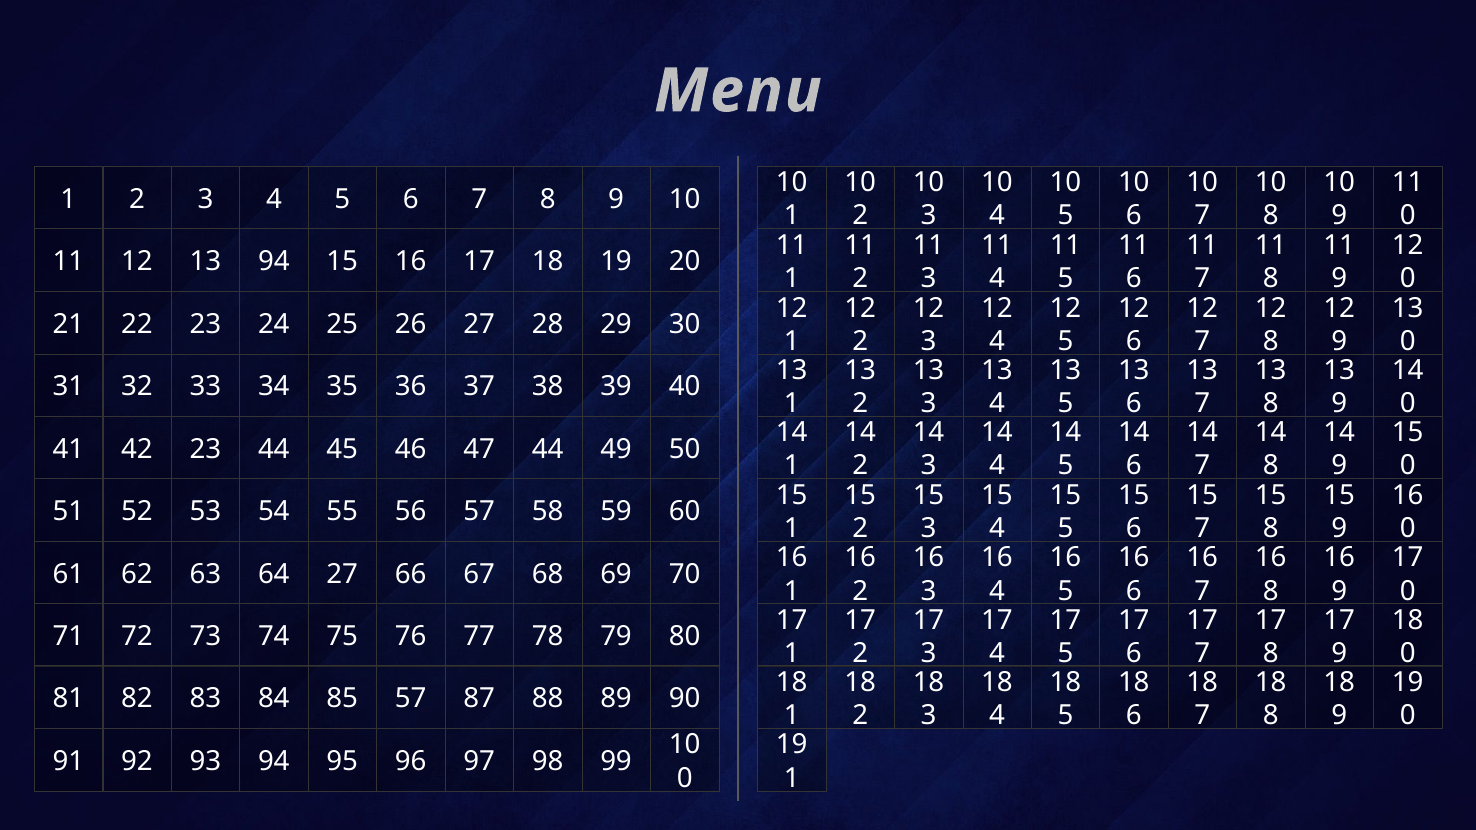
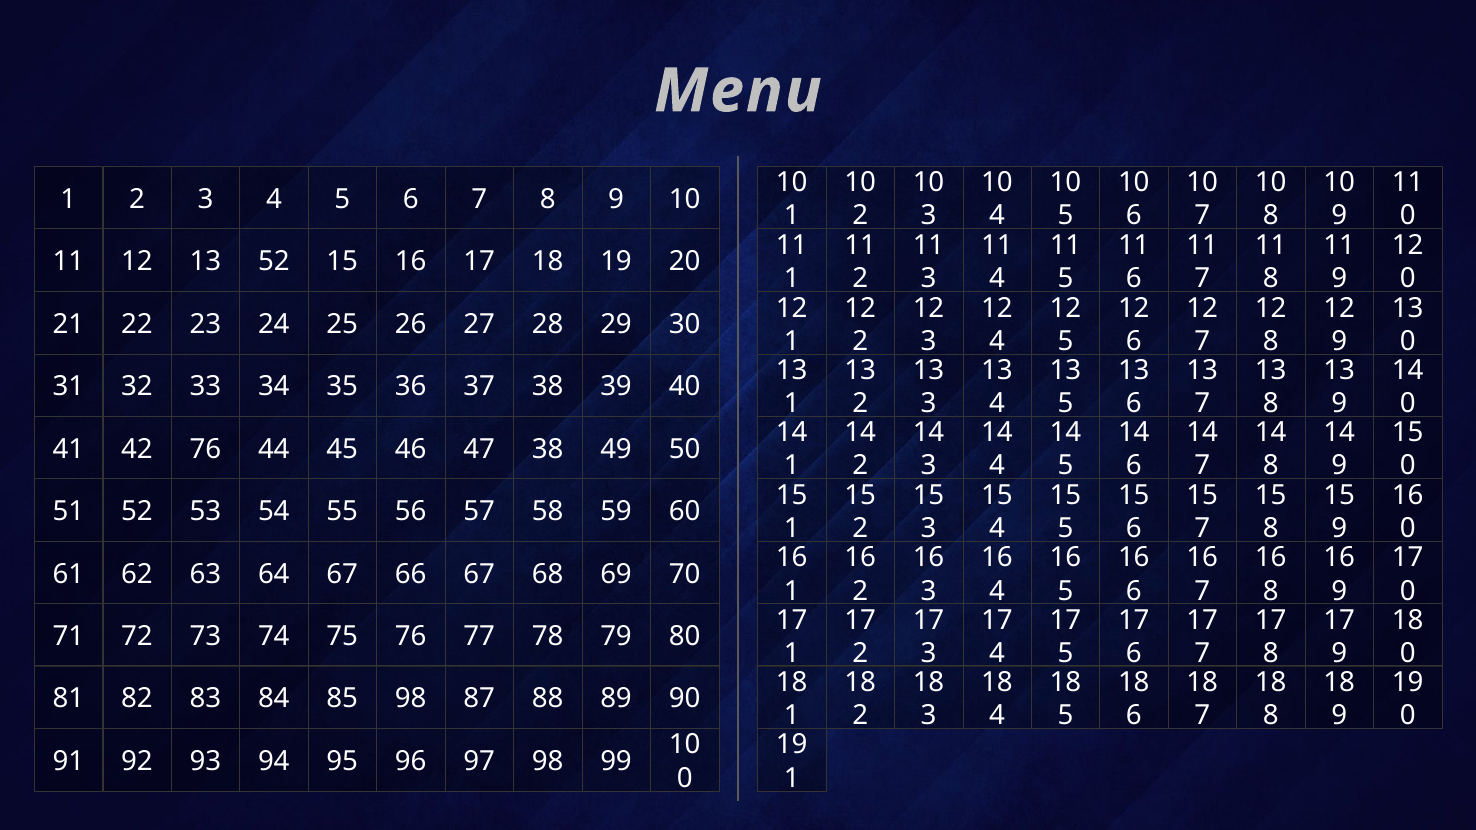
13 94: 94 -> 52
42 23: 23 -> 76
47 44: 44 -> 38
64 27: 27 -> 67
85 57: 57 -> 98
